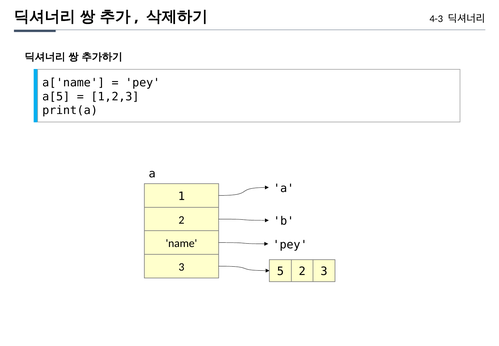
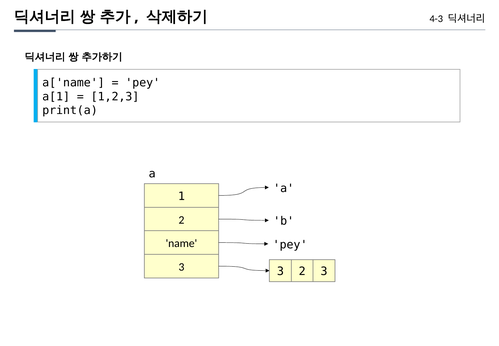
a[5: a[5 -> a[1
3 5: 5 -> 3
